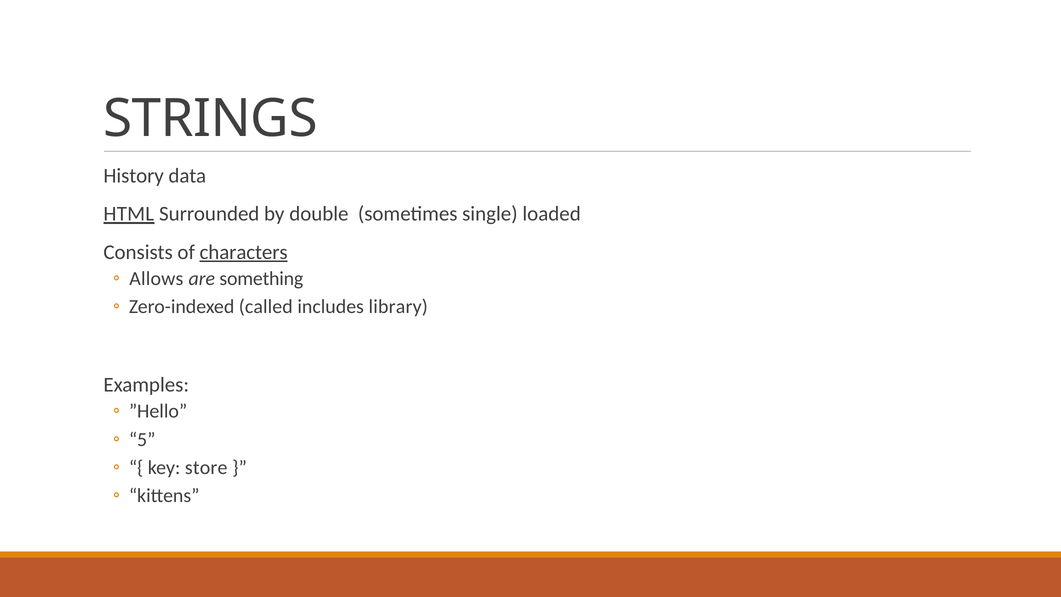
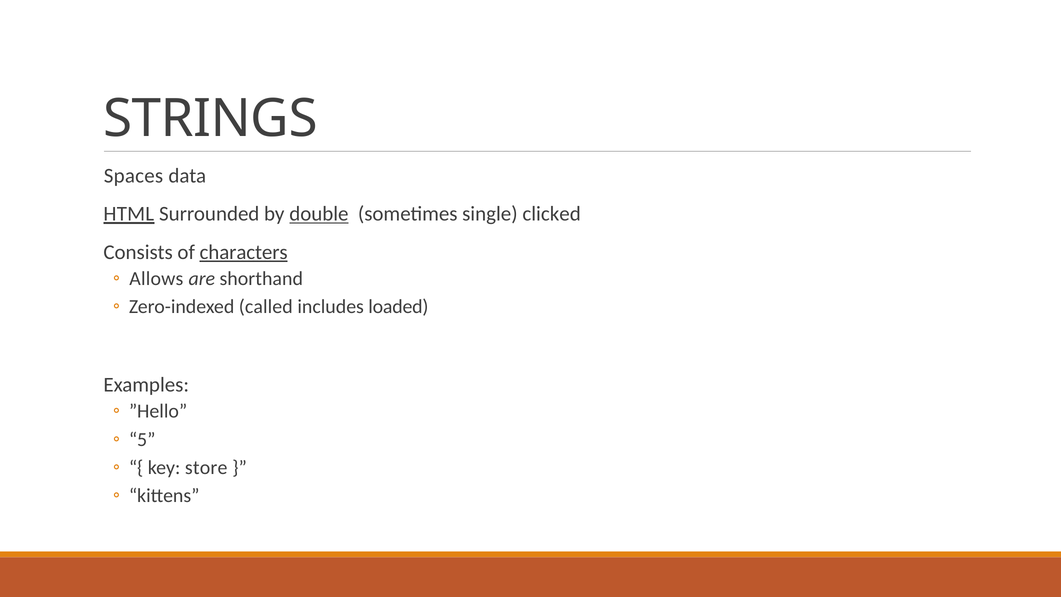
History: History -> Spaces
double underline: none -> present
loaded: loaded -> clicked
something: something -> shorthand
library: library -> loaded
